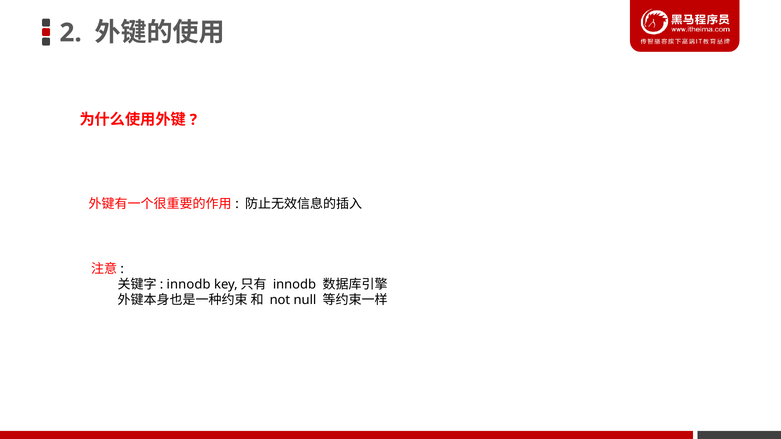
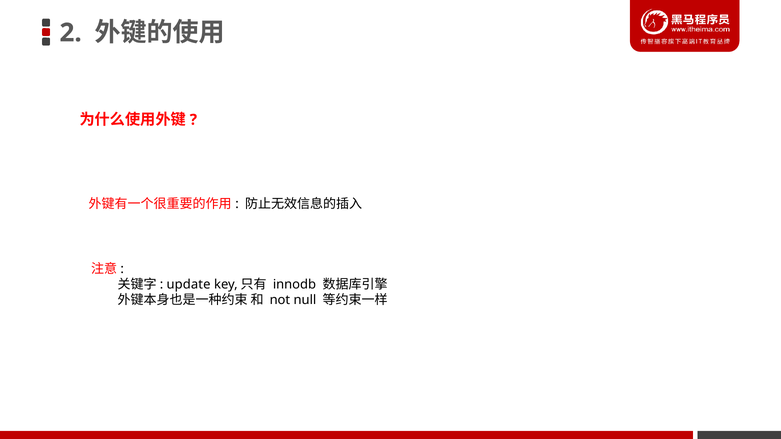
innodb at (189, 285): innodb -> update
